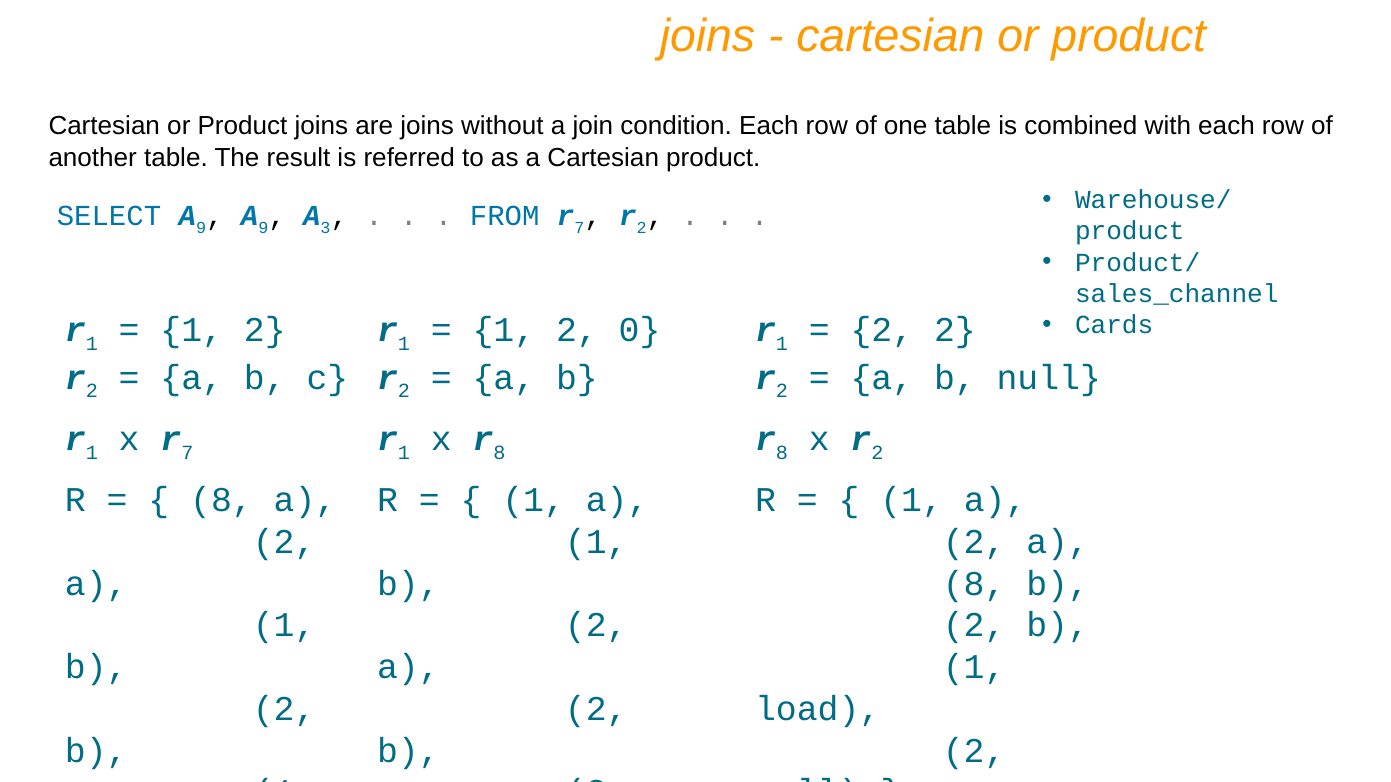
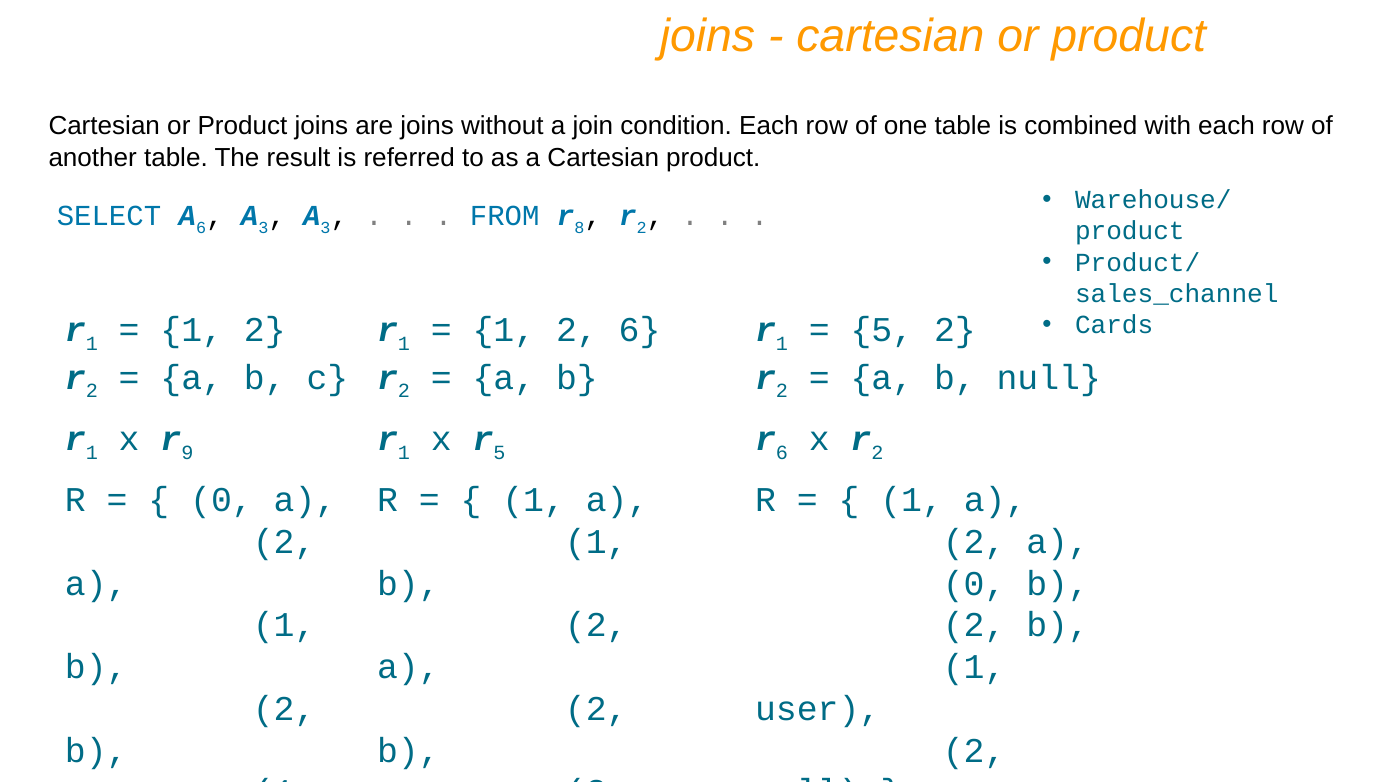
SELECT A 9: 9 -> 6
9 at (263, 228): 9 -> 3
FROM r 7: 7 -> 8
2 0: 0 -> 6
2 at (882, 330): 2 -> 5
x r 7: 7 -> 9
x r 8: 8 -> 5
8 at (782, 453): 8 -> 6
8 at (222, 501): 8 -> 0
8 at (974, 584): 8 -> 0
load: load -> user
